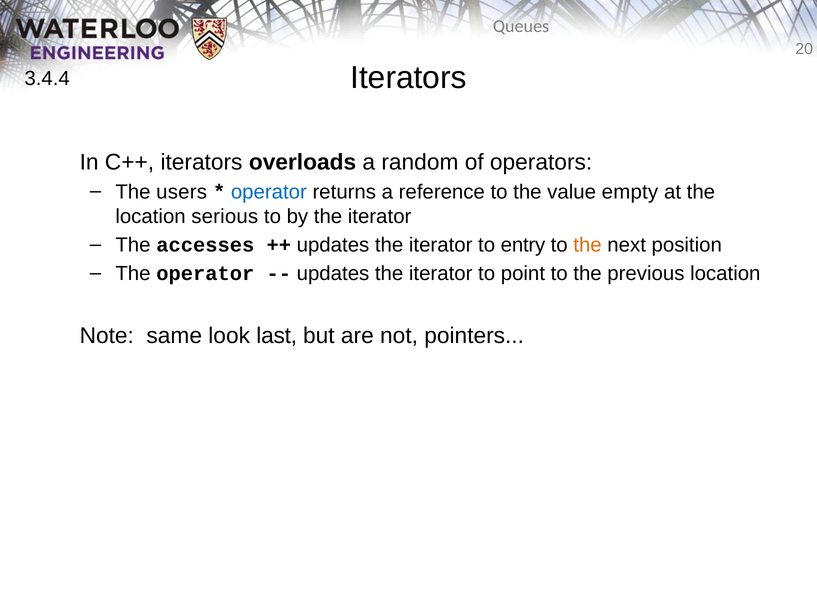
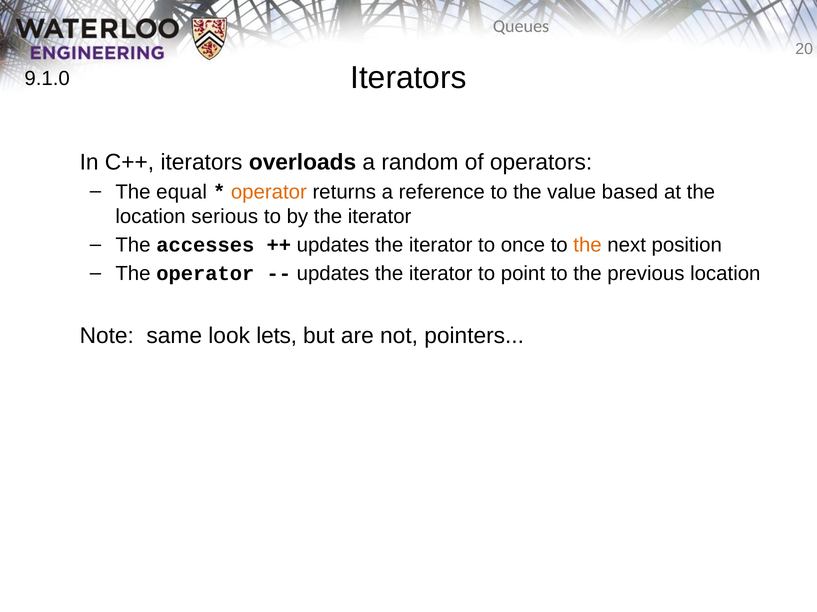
3.4.4: 3.4.4 -> 9.1.0
users: users -> equal
operator at (269, 192) colour: blue -> orange
empty: empty -> based
entry: entry -> once
last: last -> lets
